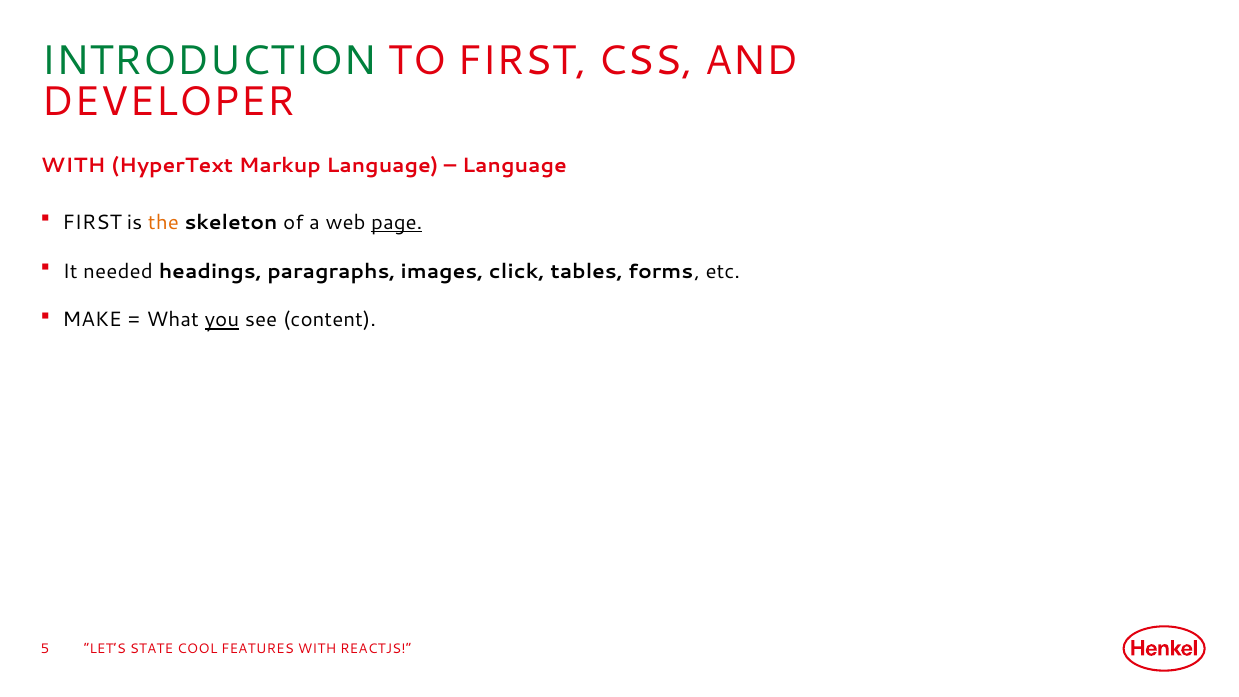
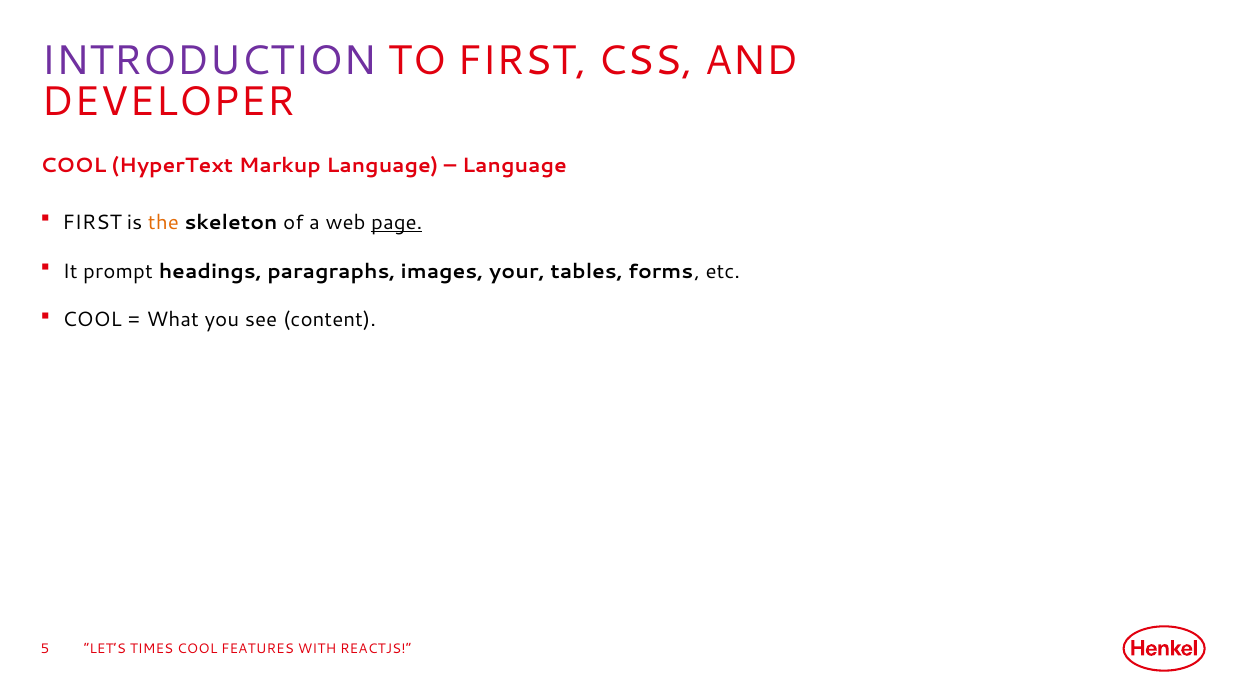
INTRODUCTION colour: green -> purple
WITH at (73, 165): WITH -> COOL
needed: needed -> prompt
click: click -> your
MAKE at (92, 320): MAKE -> COOL
you underline: present -> none
STATE: STATE -> TIMES
